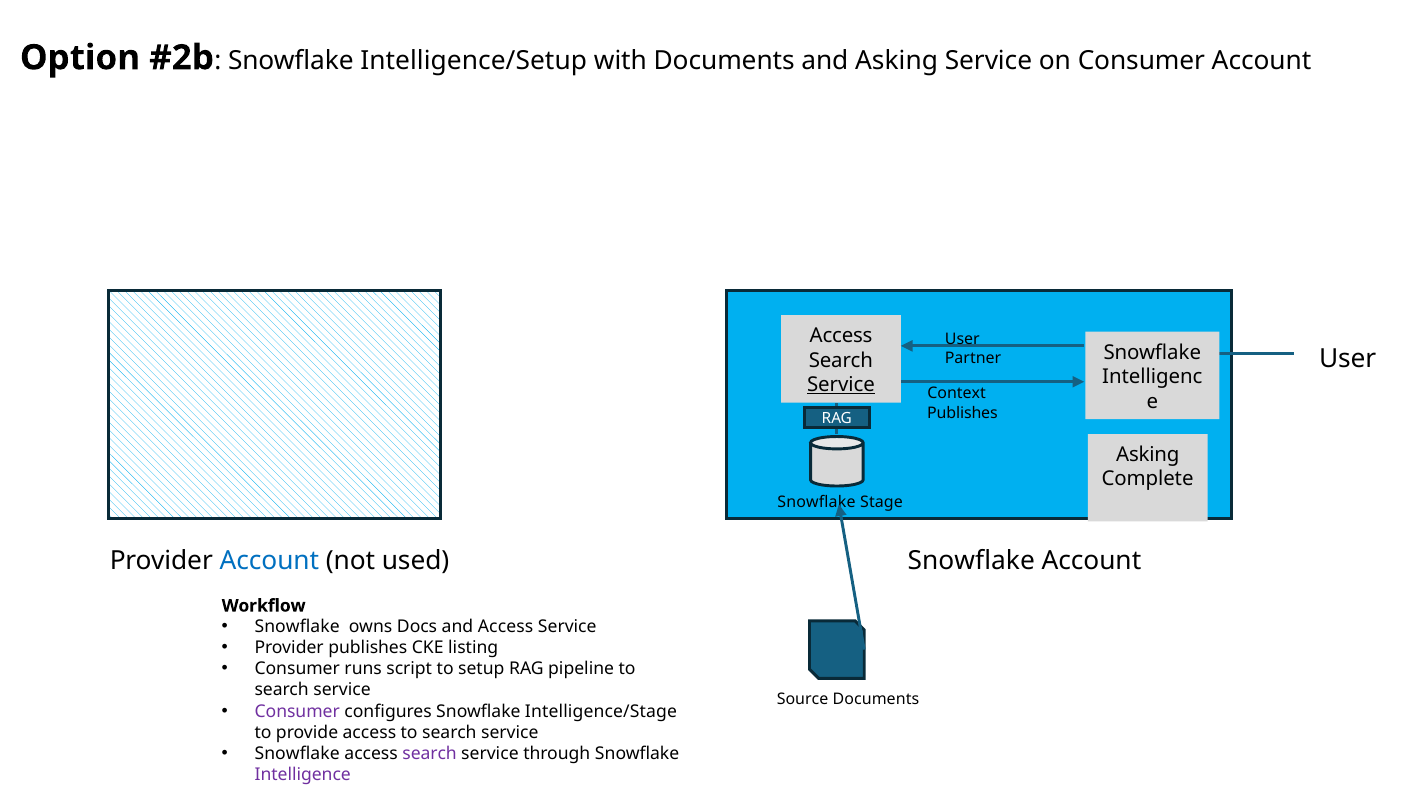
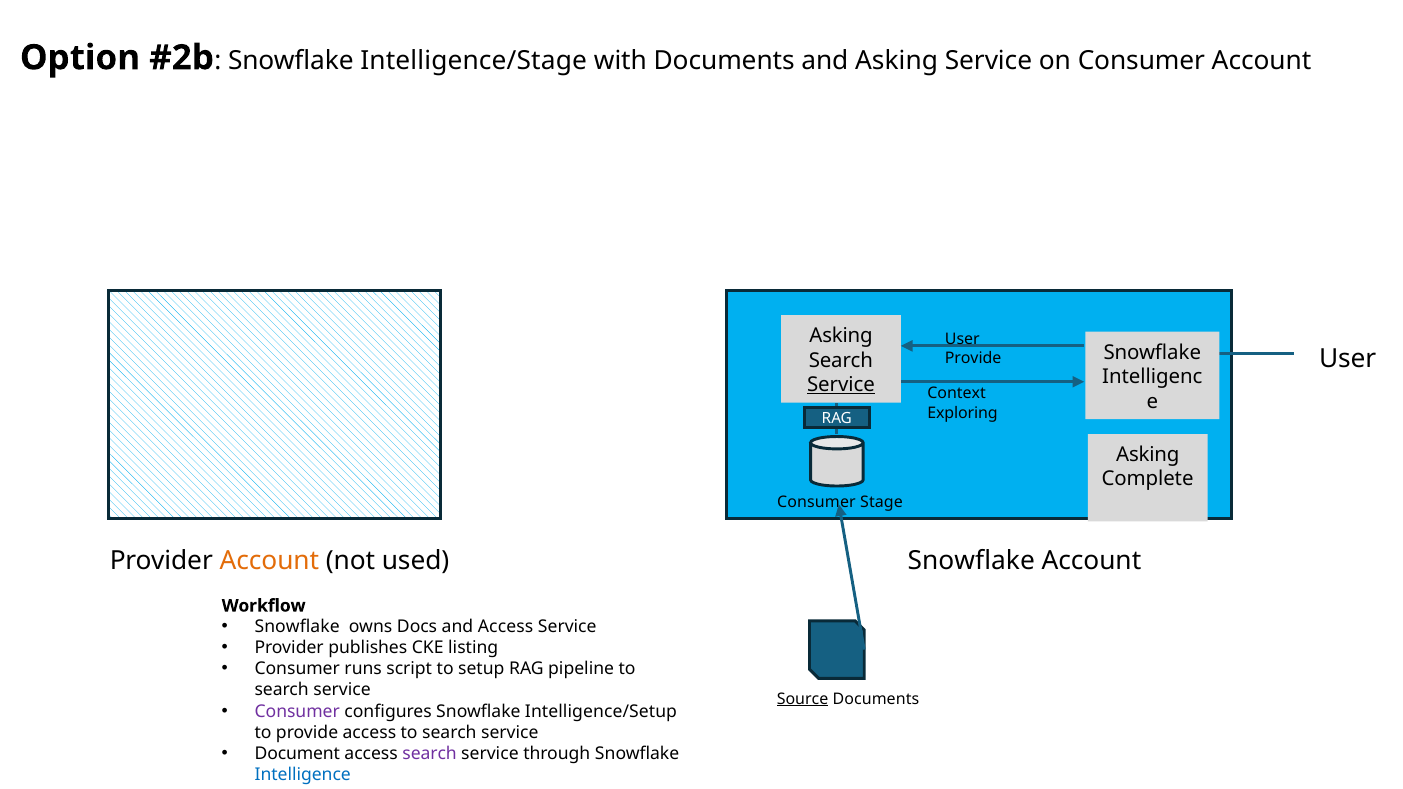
Intelligence/Setup: Intelligence/Setup -> Intelligence/Stage
Access at (841, 336): Access -> Asking
Partner at (973, 359): Partner -> Provide
Publishes at (962, 413): Publishes -> Exploring
Snowflake at (816, 502): Snowflake -> Consumer
Account at (269, 561) colour: blue -> orange
Source underline: none -> present
Intelligence/Stage: Intelligence/Stage -> Intelligence/Setup
Snowflake at (297, 754): Snowflake -> Document
Intelligence colour: purple -> blue
